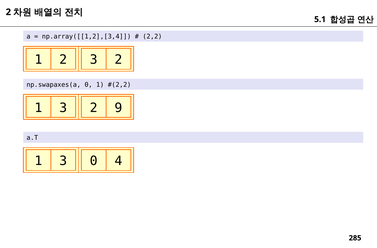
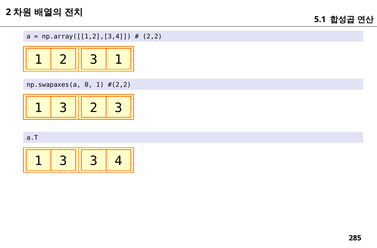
2 3 2: 2 -> 1
3 2 9: 9 -> 3
3 0: 0 -> 3
